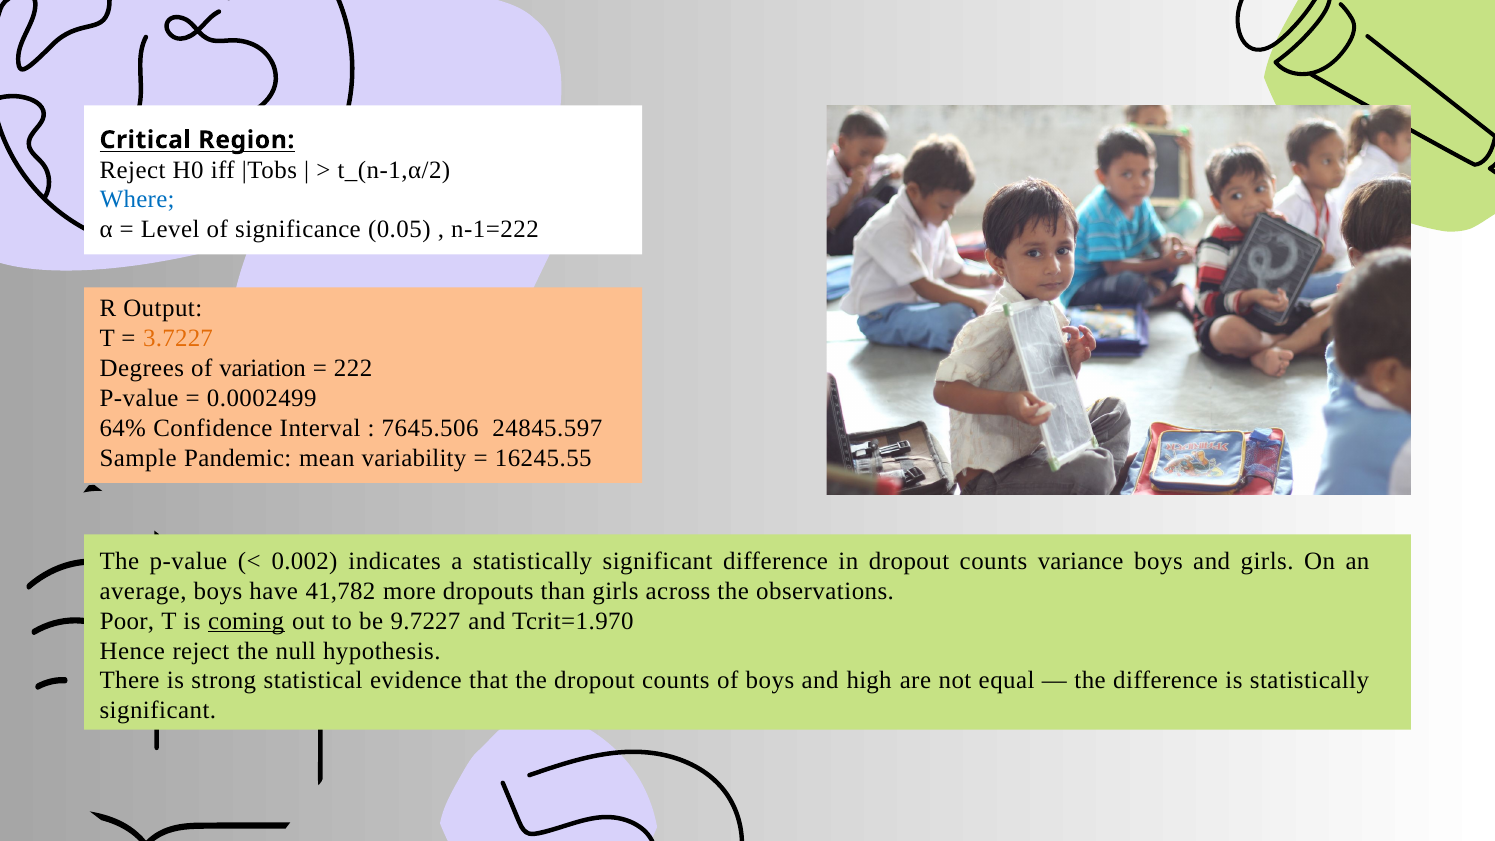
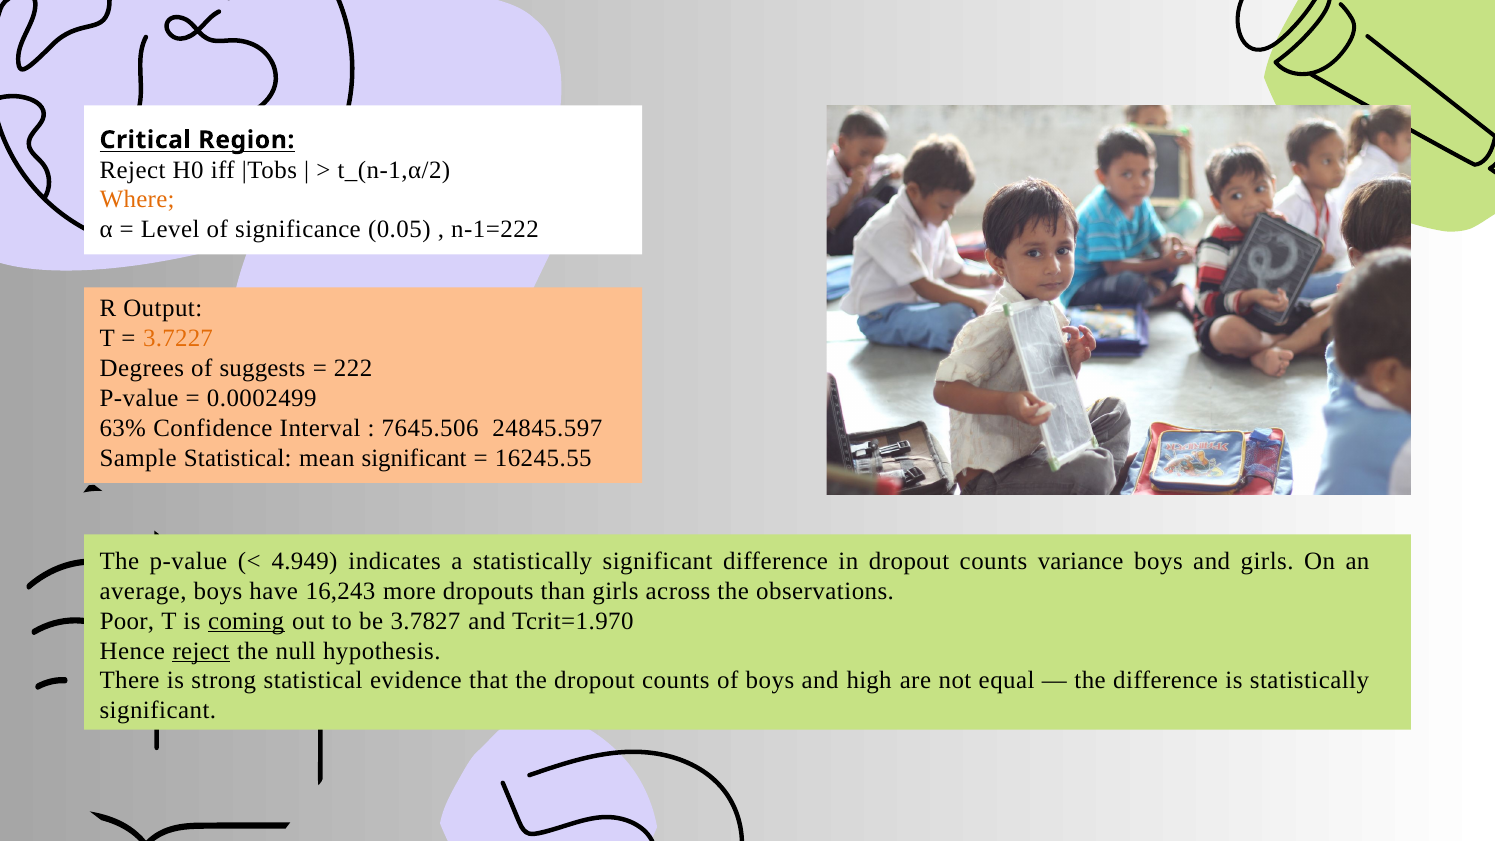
Where colour: blue -> orange
variation: variation -> suggests
64%: 64% -> 63%
Sample Pandemic: Pandemic -> Statistical
mean variability: variability -> significant
0.002: 0.002 -> 4.949
41,782: 41,782 -> 16,243
9.7227: 9.7227 -> 3.7827
reject at (201, 651) underline: none -> present
